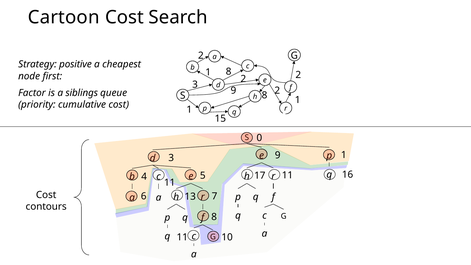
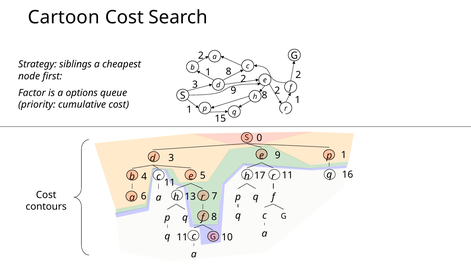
positive: positive -> siblings
siblings: siblings -> options
